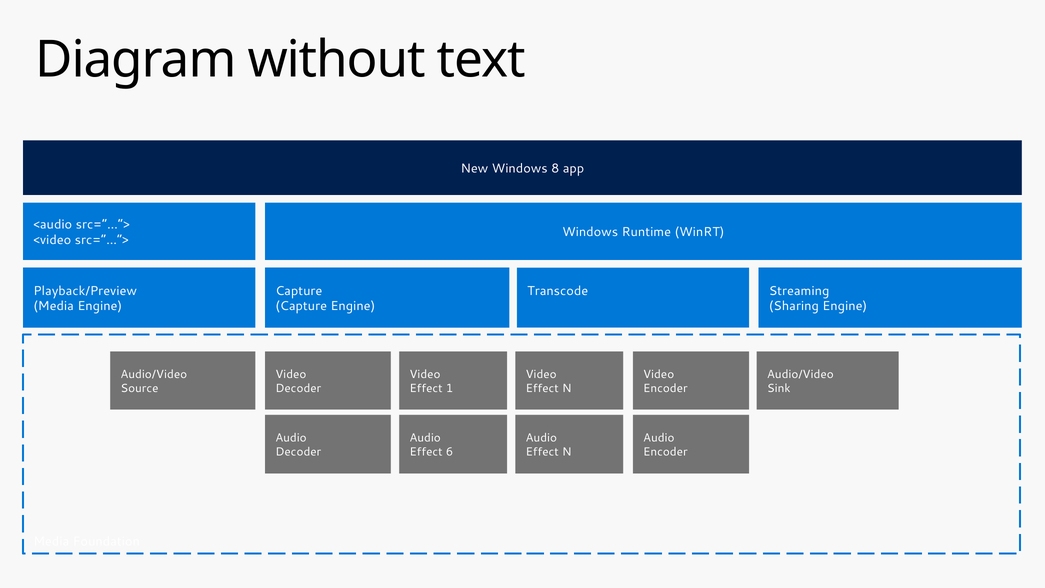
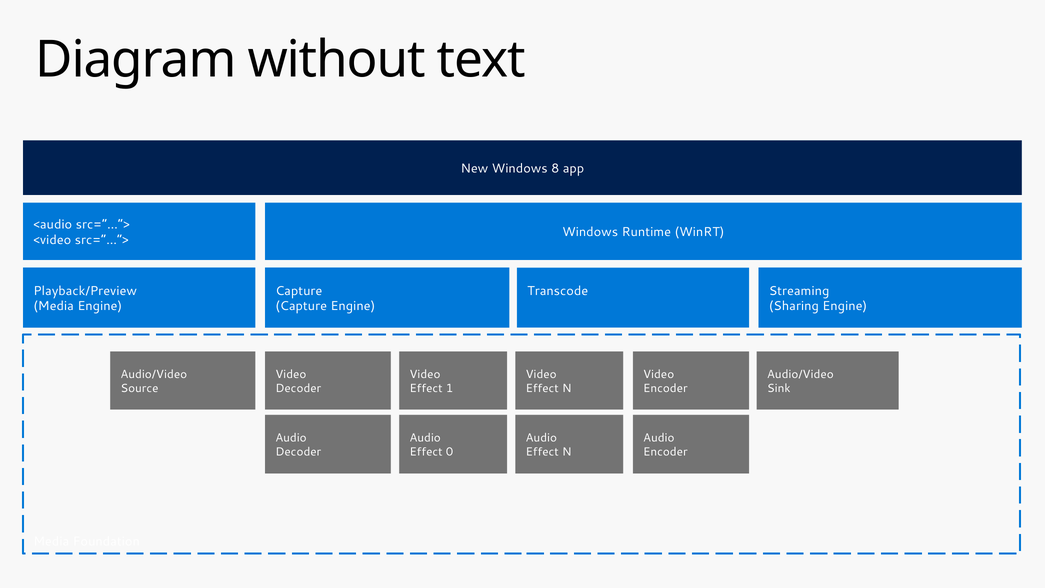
6: 6 -> 0
